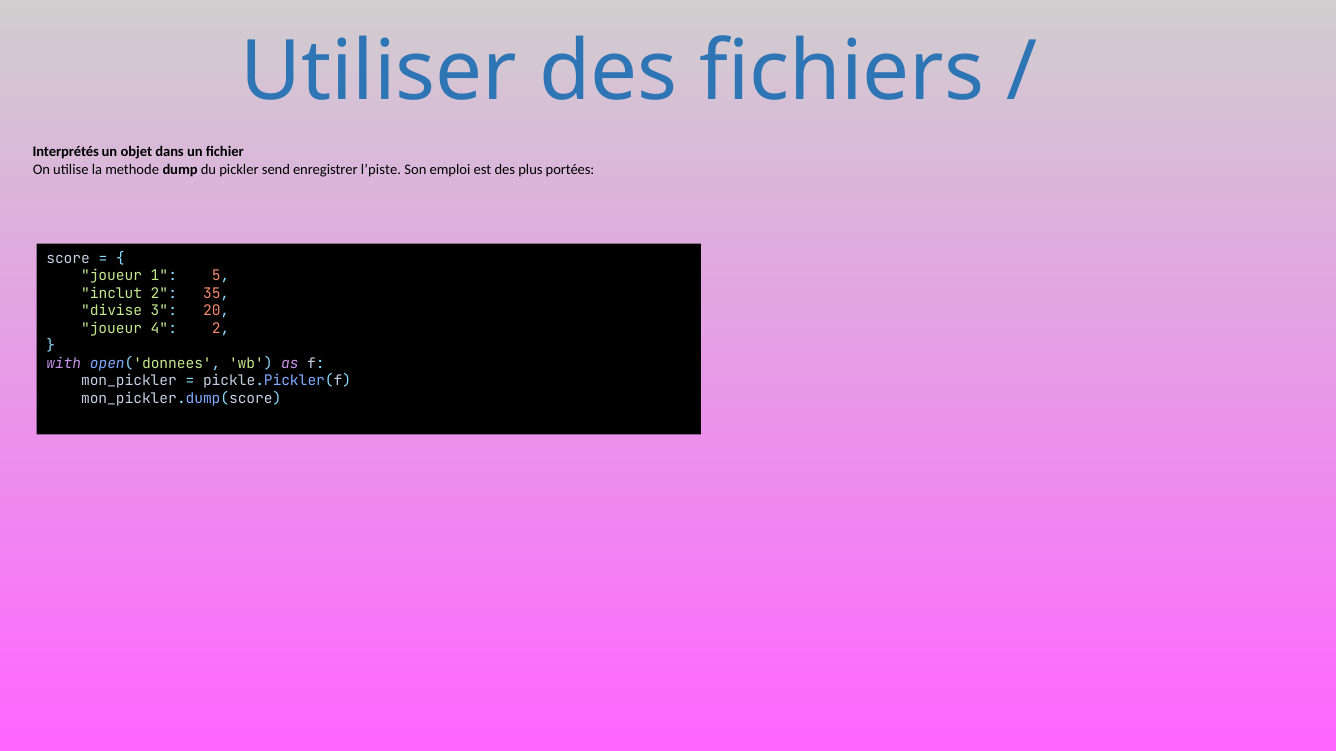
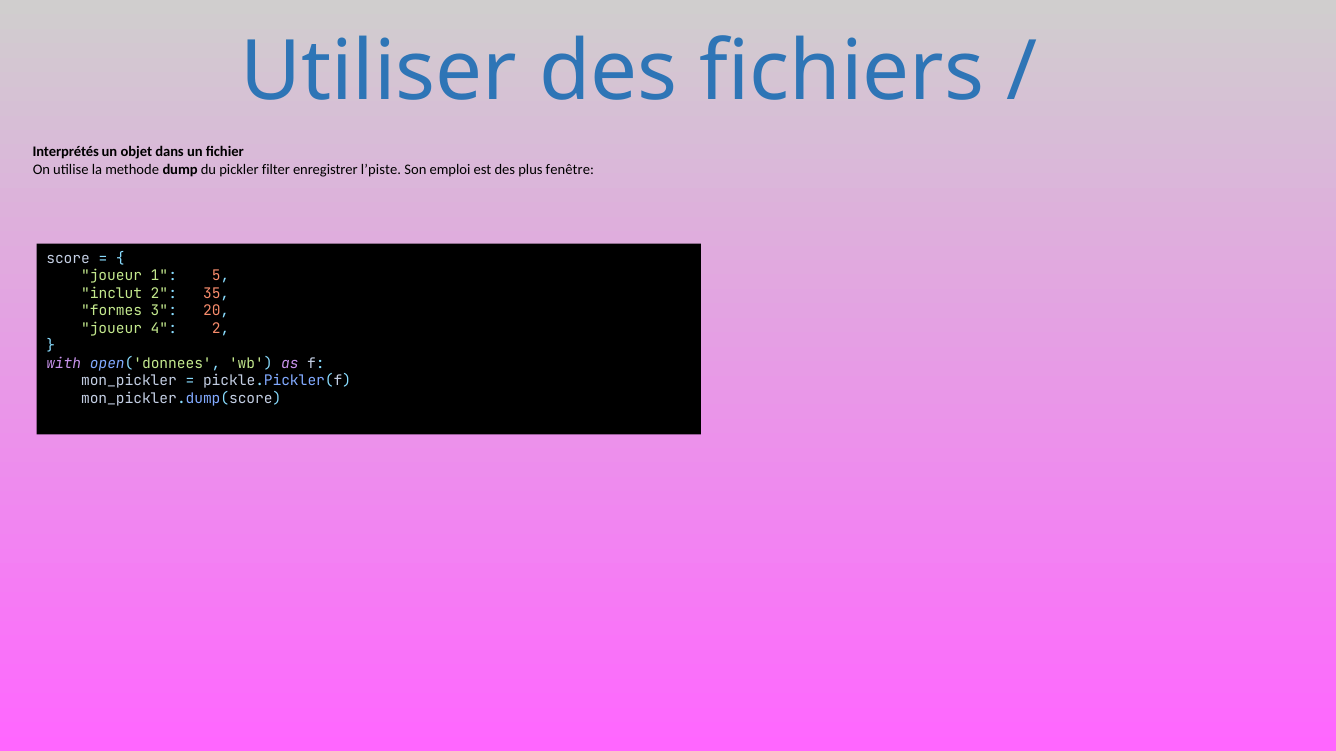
send: send -> filter
portées: portées -> fenêtre
divise: divise -> formes
